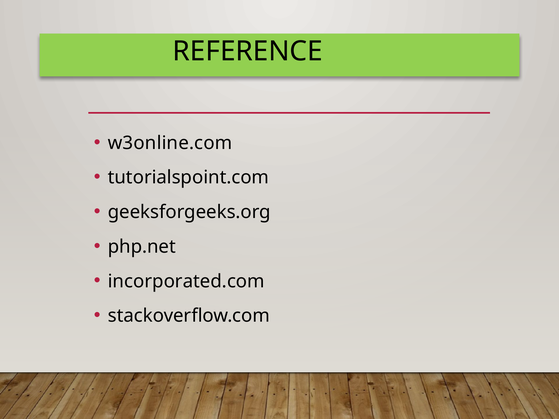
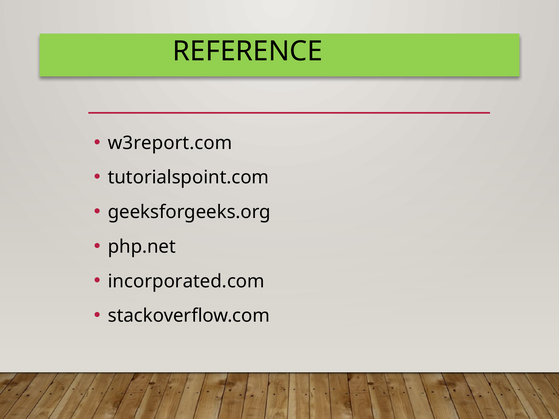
w3online.com: w3online.com -> w3report.com
